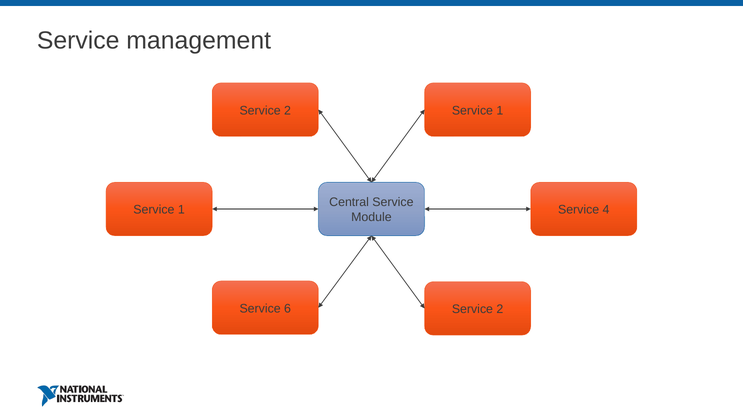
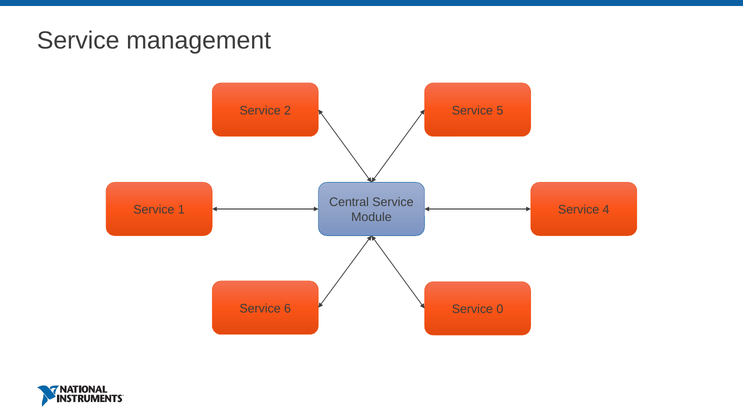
1 at (500, 110): 1 -> 5
2 at (500, 309): 2 -> 0
